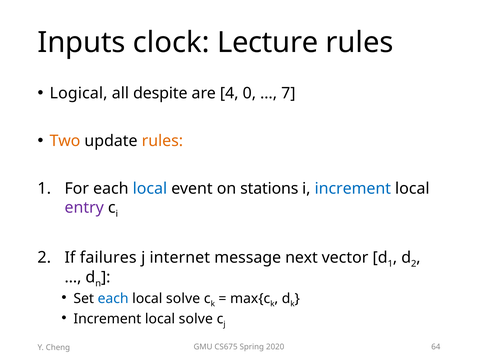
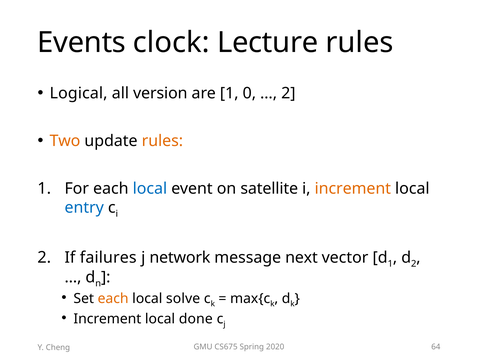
Inputs: Inputs -> Events
despite: despite -> version
are 4: 4 -> 1
7 at (288, 93): 7 -> 2
stations: stations -> satellite
increment at (353, 189) colour: blue -> orange
entry colour: purple -> blue
internet: internet -> network
each at (113, 299) colour: blue -> orange
Increment local solve: solve -> done
